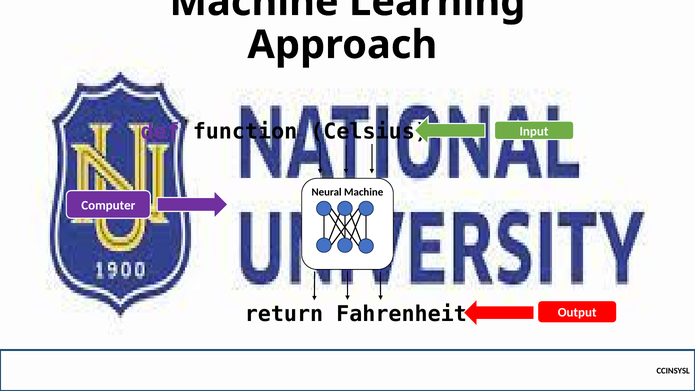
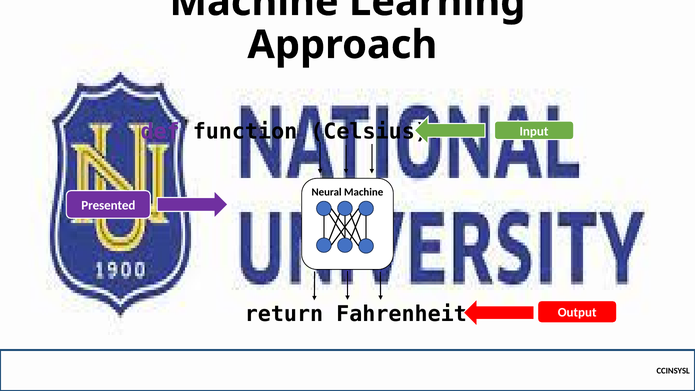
Computer: Computer -> Presented
